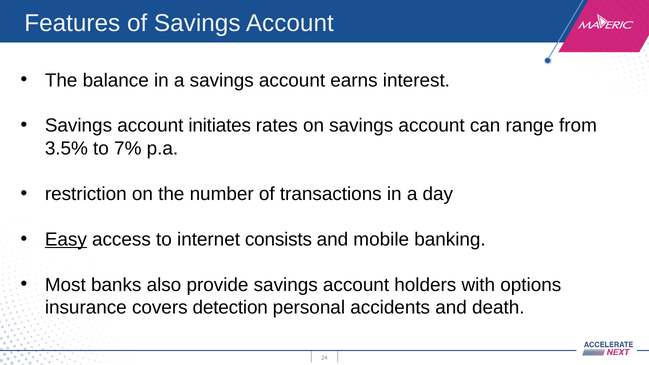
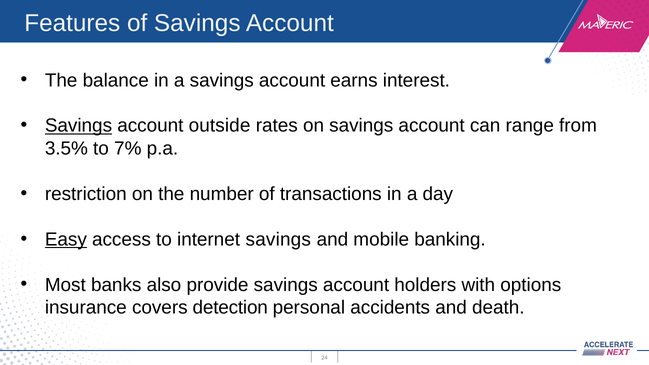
Savings at (78, 126) underline: none -> present
initiates: initiates -> outside
internet consists: consists -> savings
